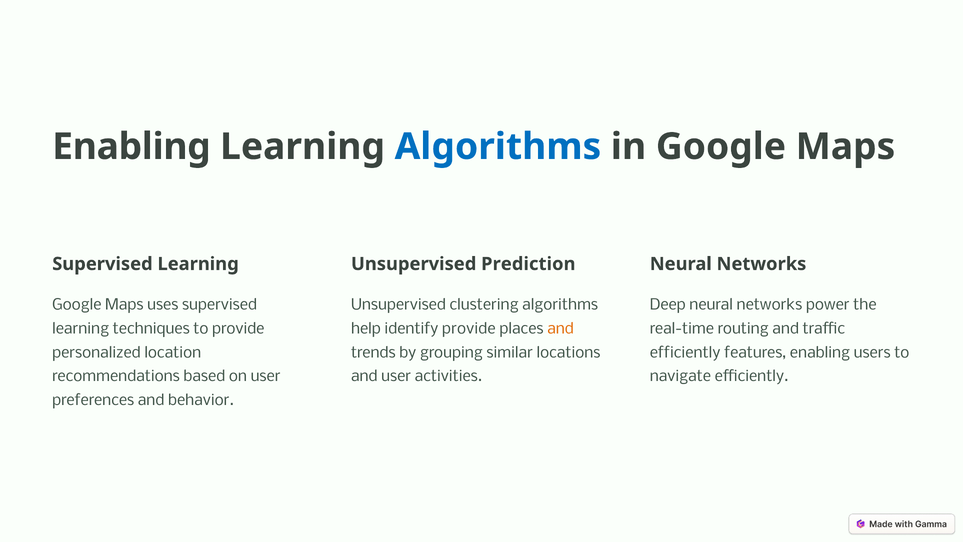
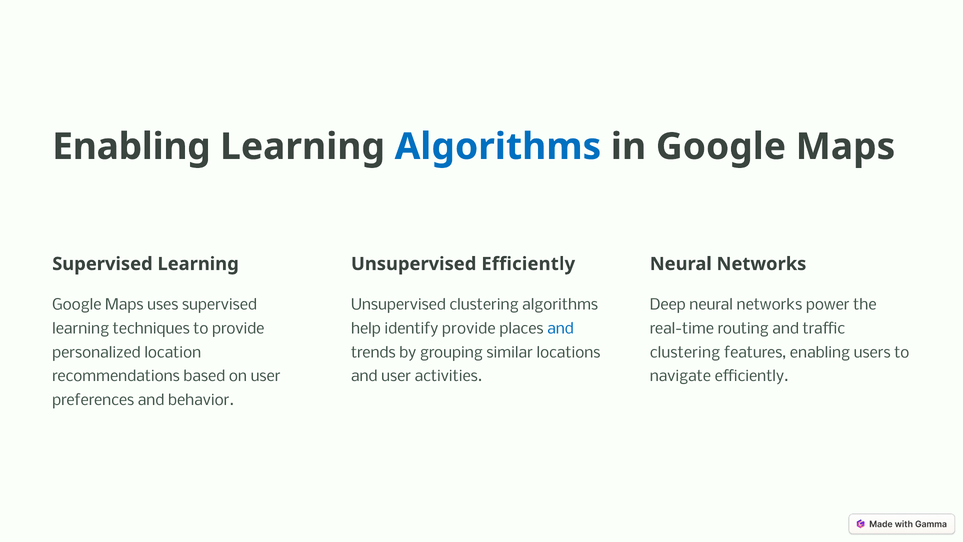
Unsupervised Prediction: Prediction -> Efficiently
and at (561, 329) colour: orange -> blue
efficiently at (685, 353): efficiently -> clustering
